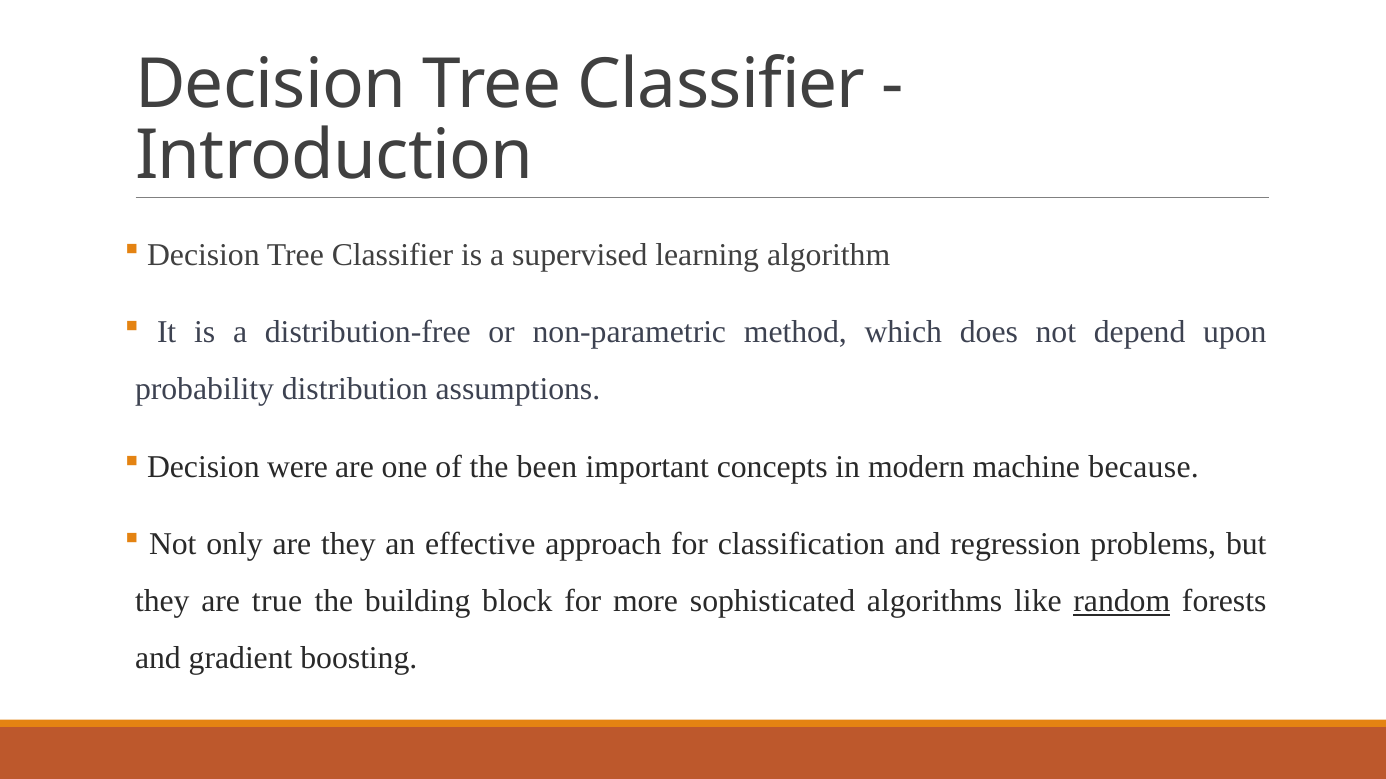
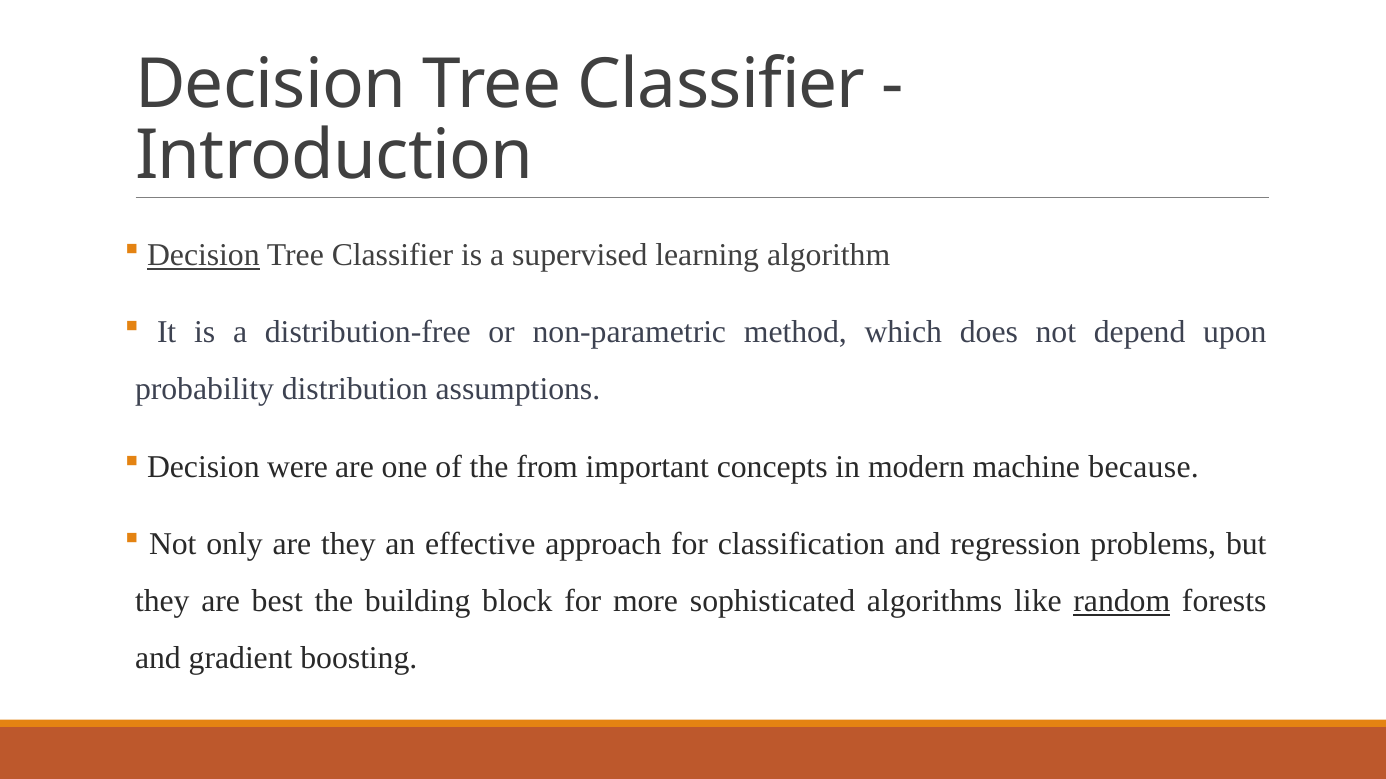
Decision at (203, 255) underline: none -> present
been: been -> from
true: true -> best
